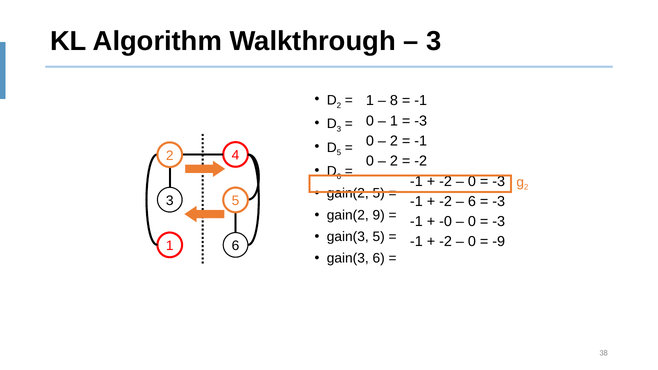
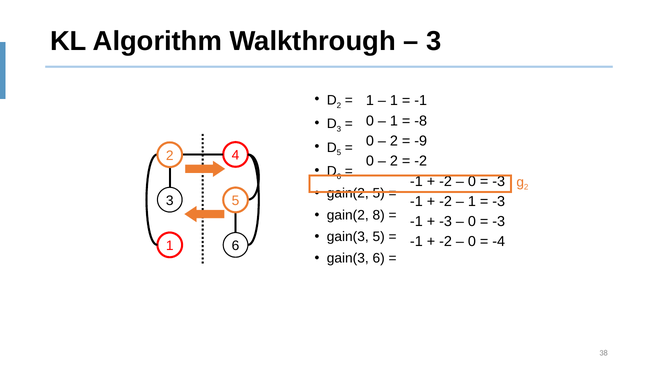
8 at (394, 101): 8 -> 1
-3 at (421, 121): -3 -> -8
-1 at (421, 141): -1 -> -9
6 at (472, 202): 6 -> 1
9: 9 -> 8
-0 at (446, 222): -0 -> -3
-9: -9 -> -4
